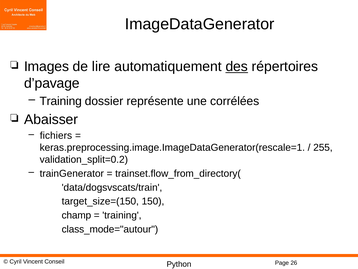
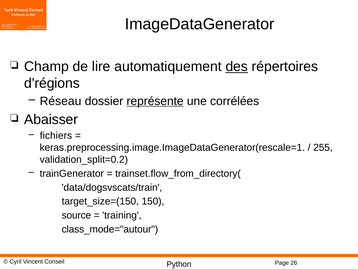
Images: Images -> Champ
d’pavage: d’pavage -> d’régions
Training at (61, 101): Training -> Réseau
représente underline: none -> present
champ: champ -> source
